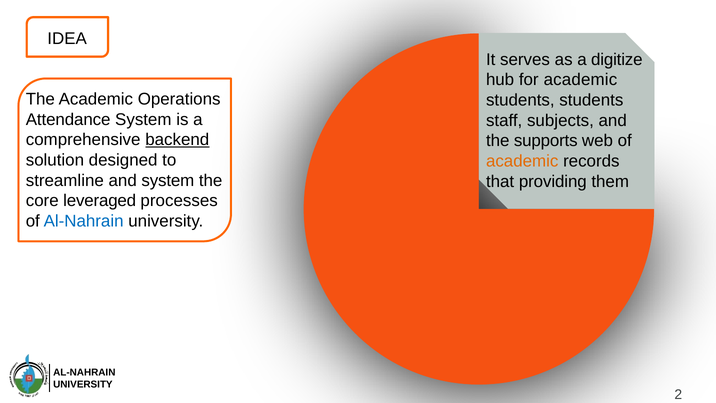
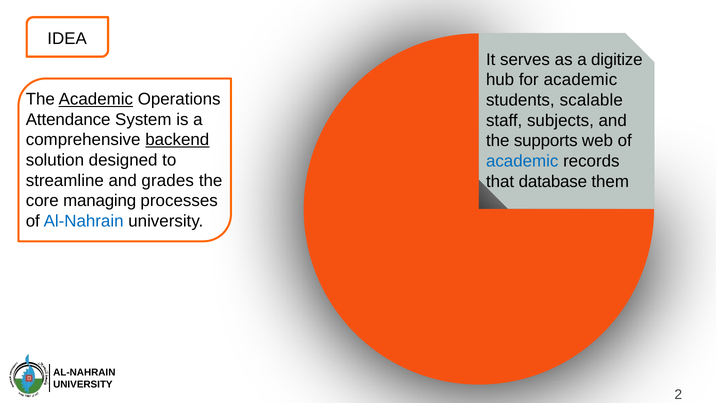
Academic at (96, 99) underline: none -> present
students students: students -> scalable
academic at (522, 161) colour: orange -> blue
and system: system -> grades
providing: providing -> database
leveraged: leveraged -> managing
